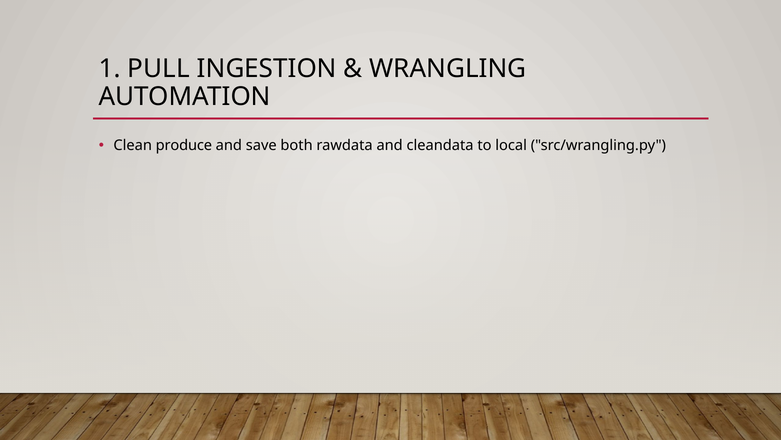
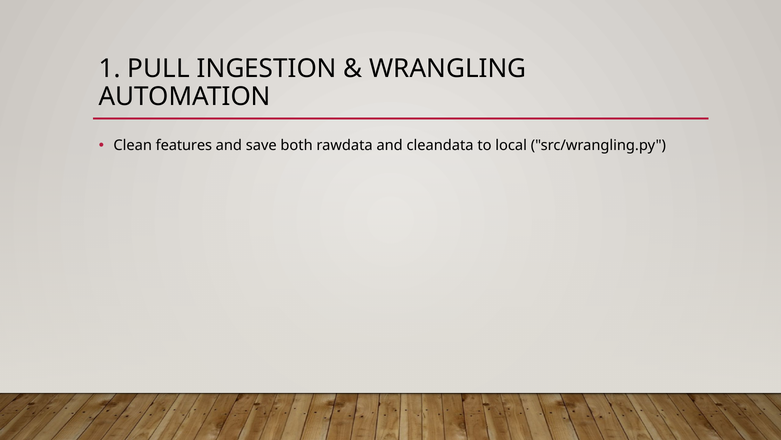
produce: produce -> features
